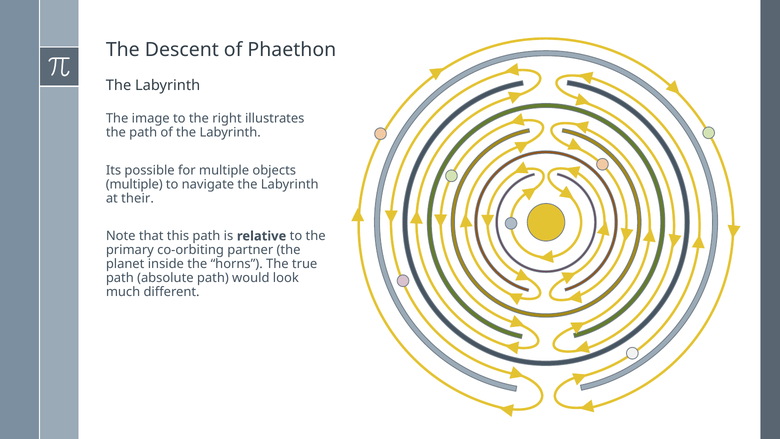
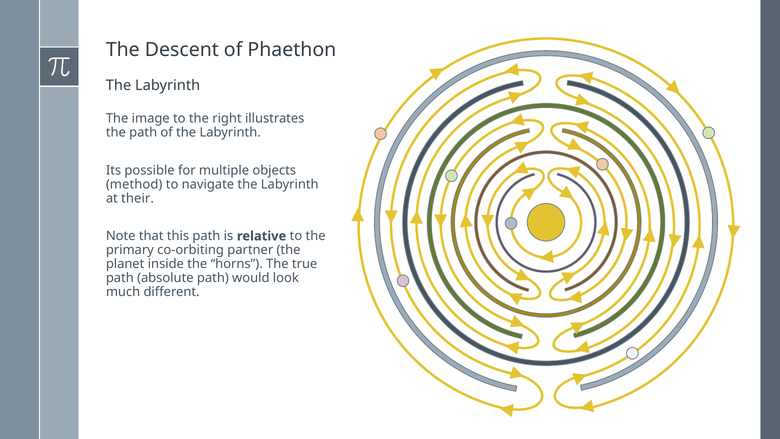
multiple at (134, 184): multiple -> method
